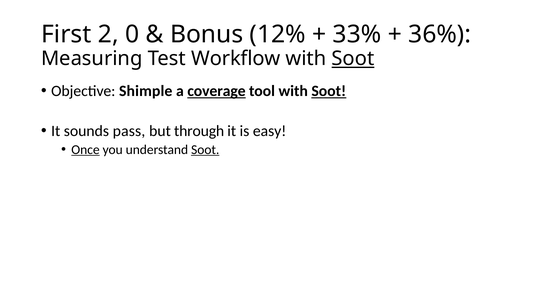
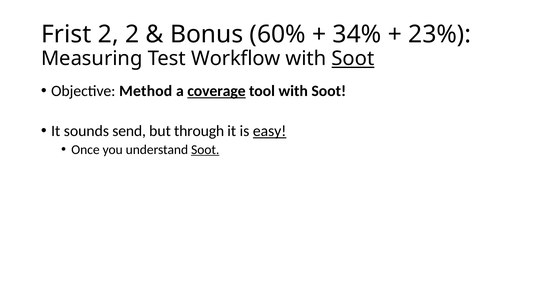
First: First -> Frist
2 0: 0 -> 2
12%: 12% -> 60%
33%: 33% -> 34%
36%: 36% -> 23%
Shimple: Shimple -> Method
Soot at (329, 91) underline: present -> none
pass: pass -> send
easy underline: none -> present
Once underline: present -> none
